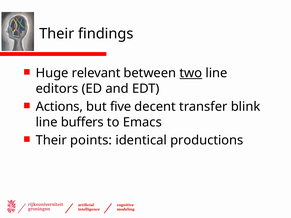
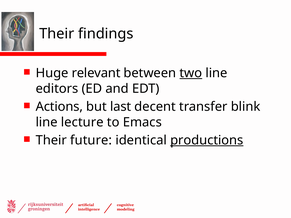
five: five -> last
buffers: buffers -> lecture
points: points -> future
productions underline: none -> present
